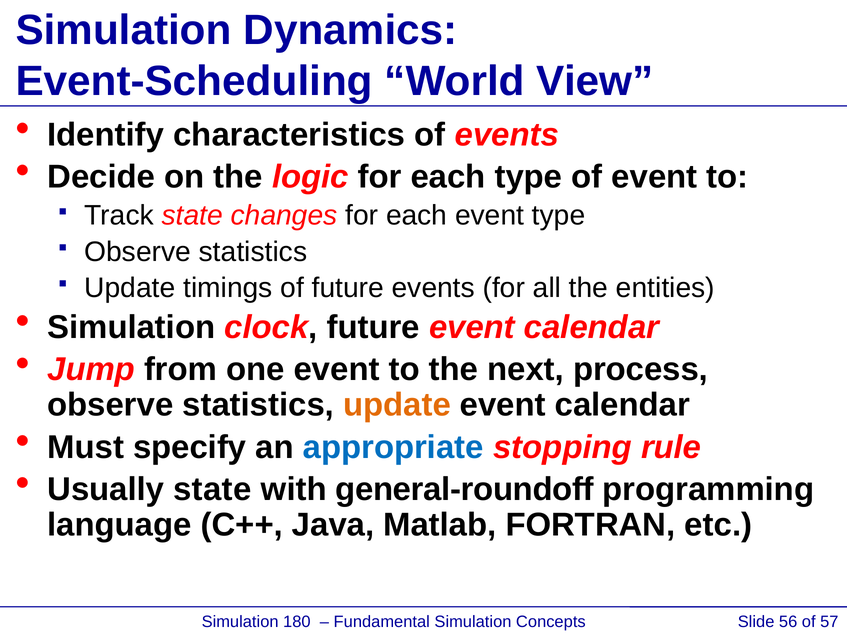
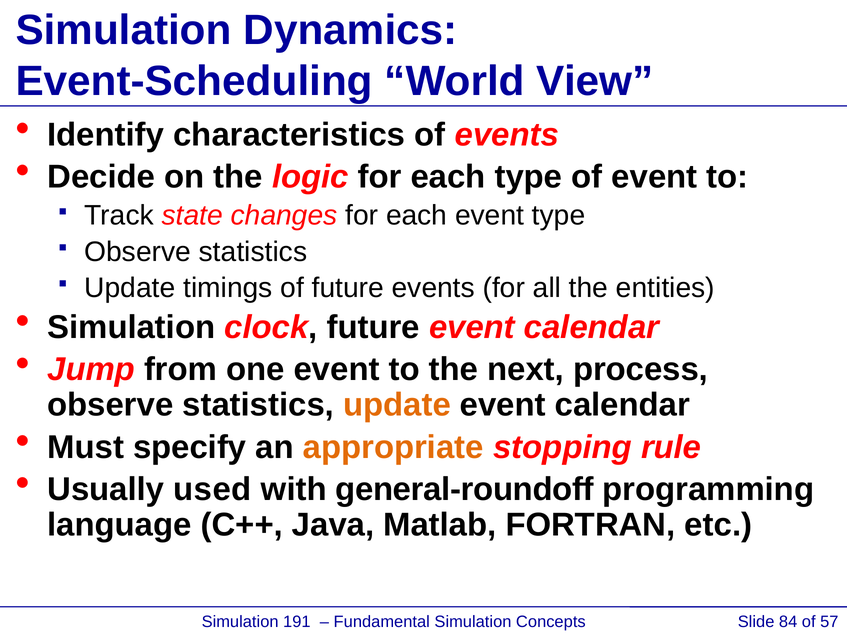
appropriate colour: blue -> orange
Usually state: state -> used
180: 180 -> 191
56: 56 -> 84
